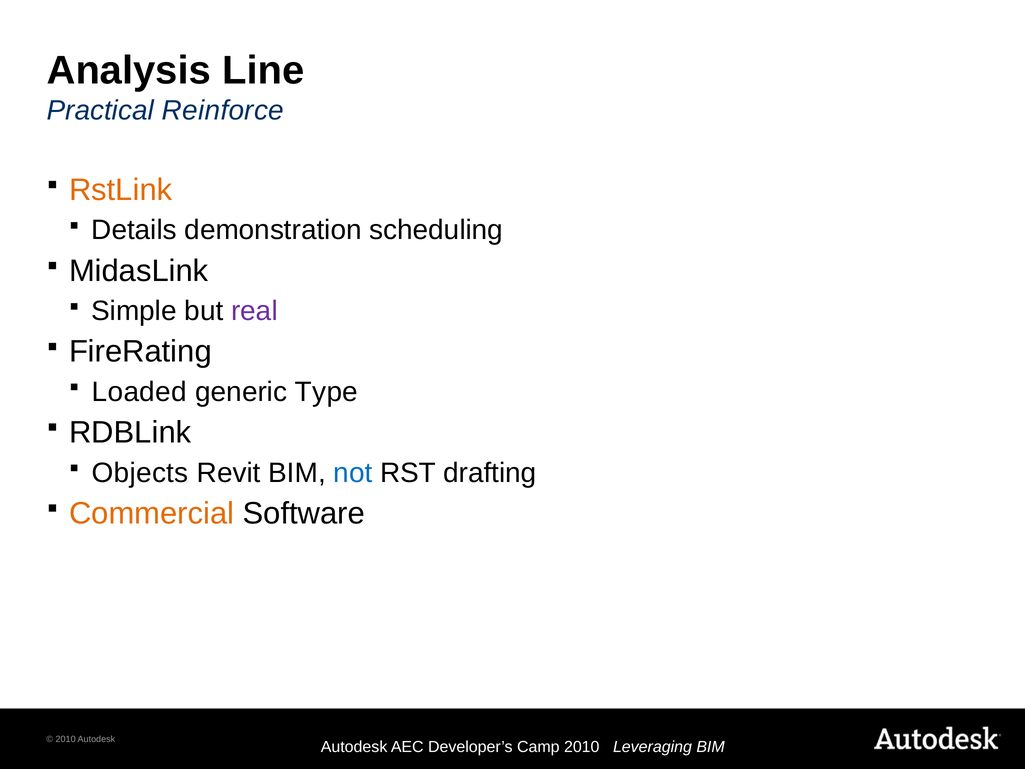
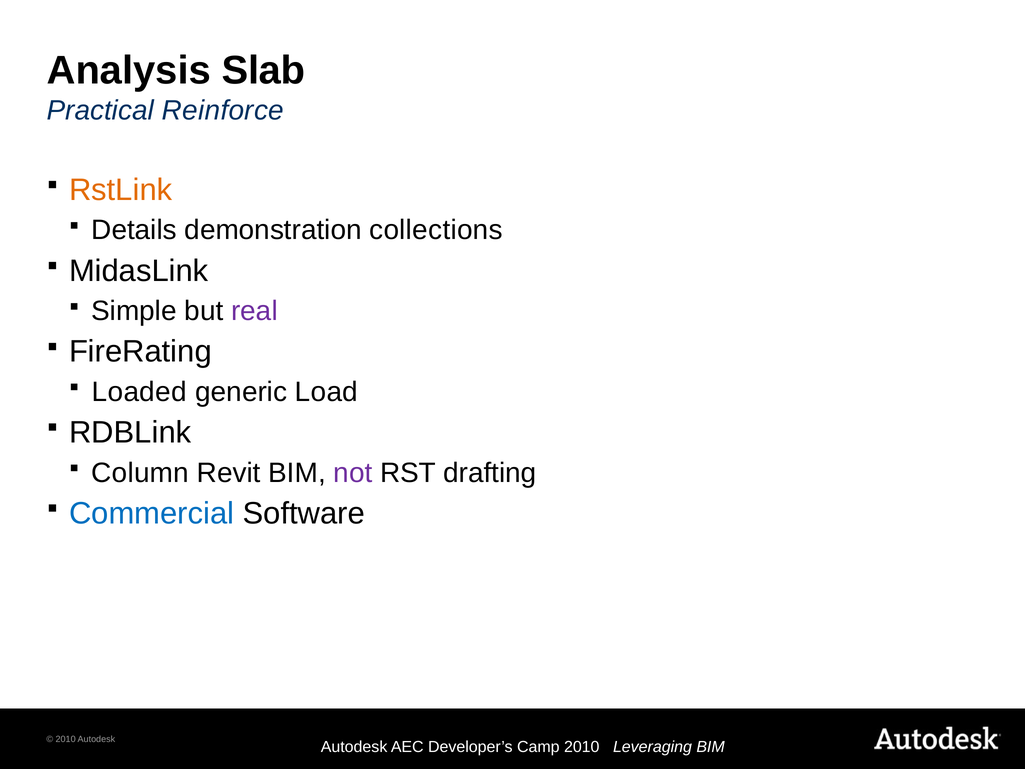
Line: Line -> Slab
scheduling: scheduling -> collections
Type: Type -> Load
Objects: Objects -> Column
not colour: blue -> purple
Commercial colour: orange -> blue
